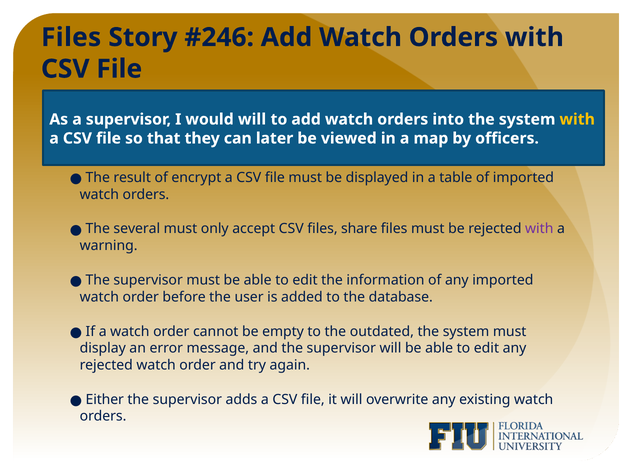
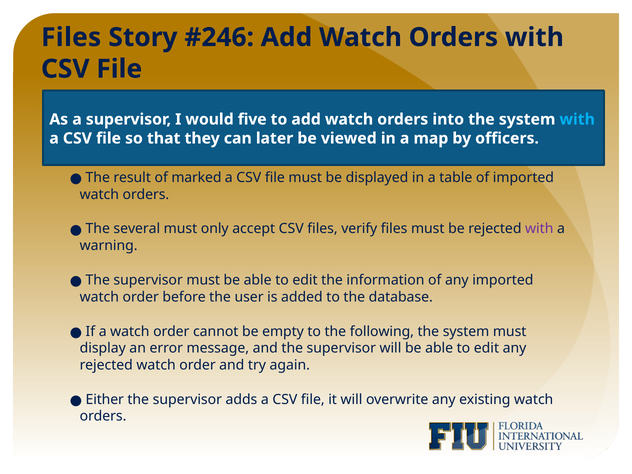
would will: will -> five
with at (577, 119) colour: yellow -> light blue
encrypt: encrypt -> marked
share: share -> verify
outdated: outdated -> following
